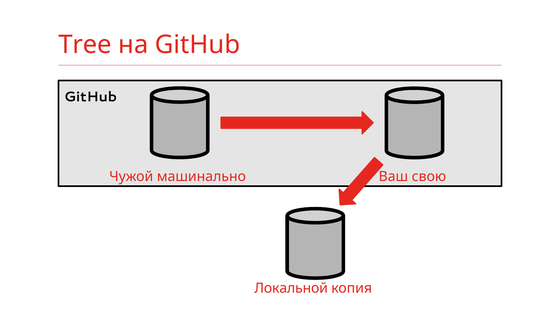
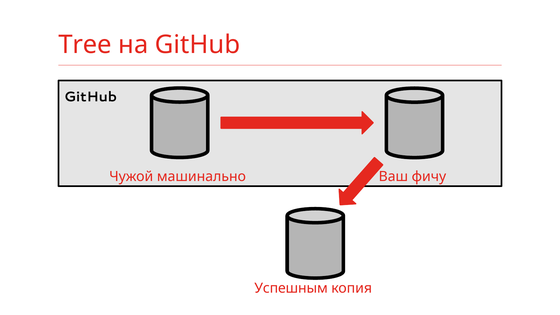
свою: свою -> фичу
Локальной: Локальной -> Успешным
